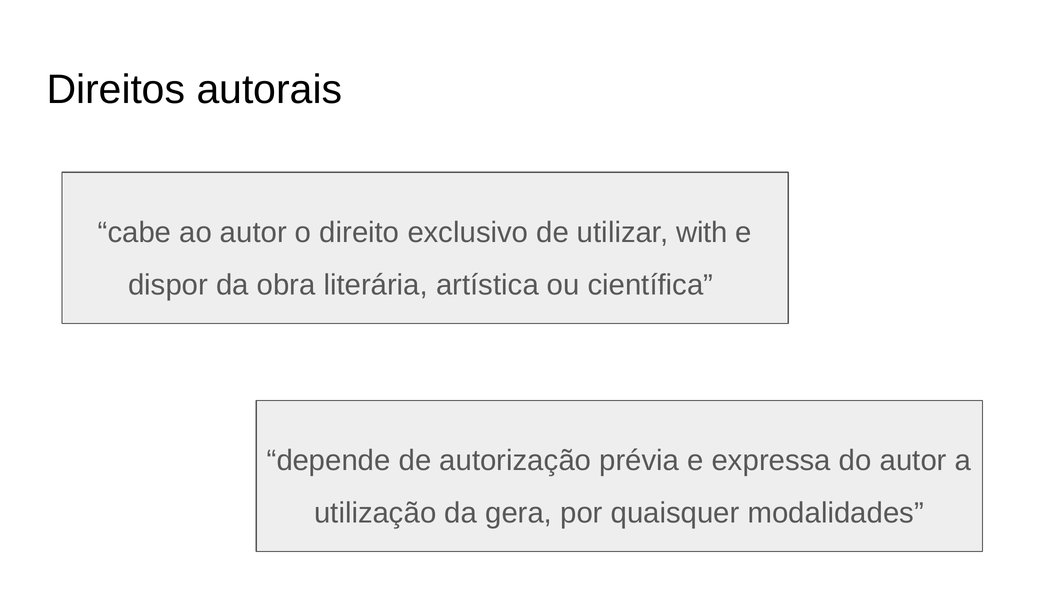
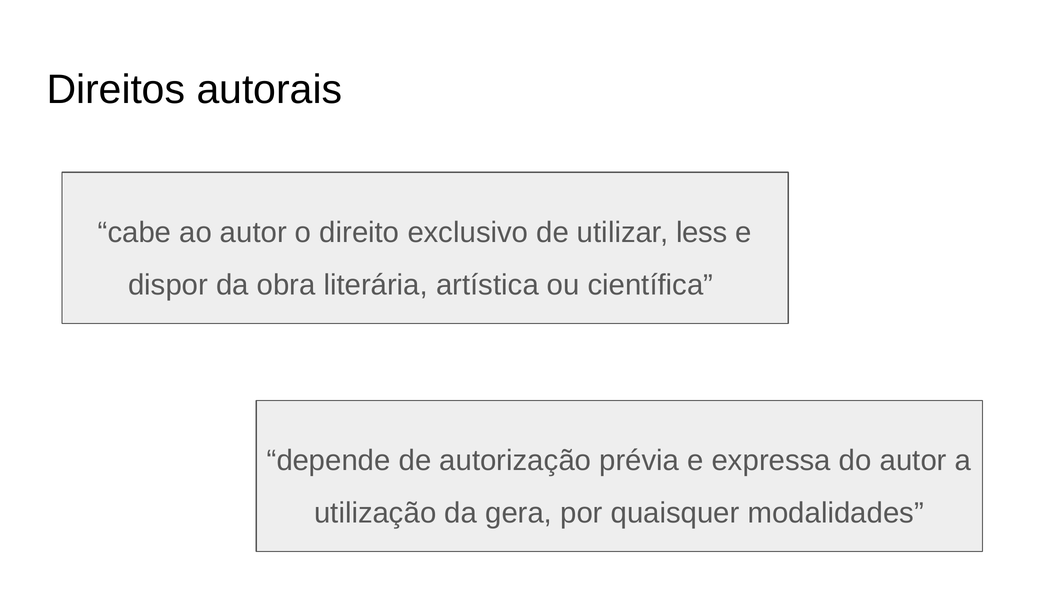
with: with -> less
